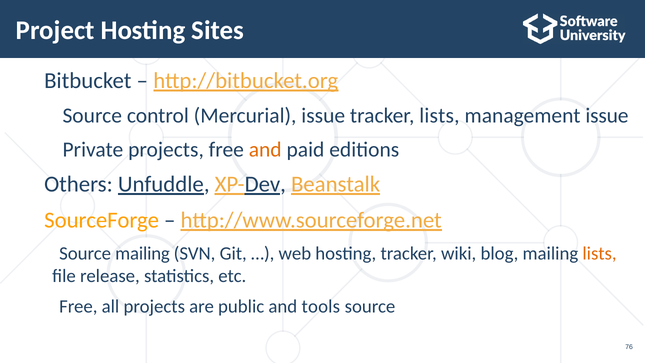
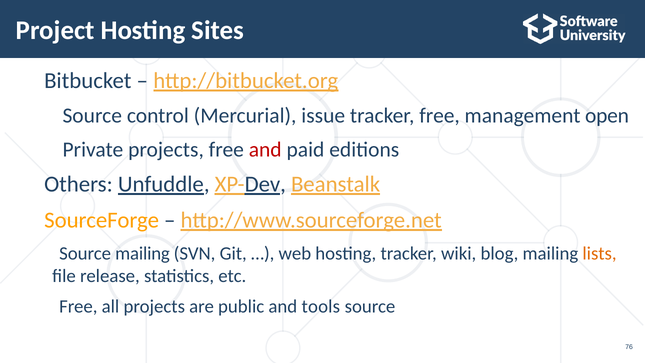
tracker lists: lists -> free
management issue: issue -> open
and at (265, 149) colour: orange -> red
